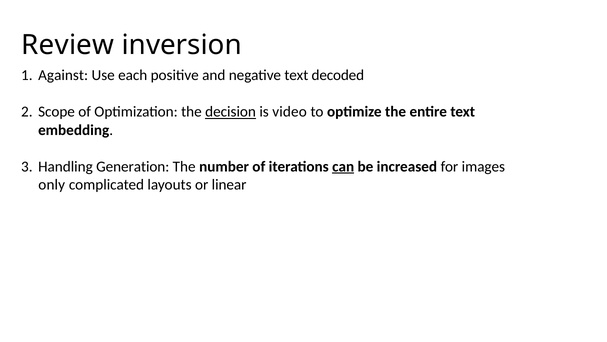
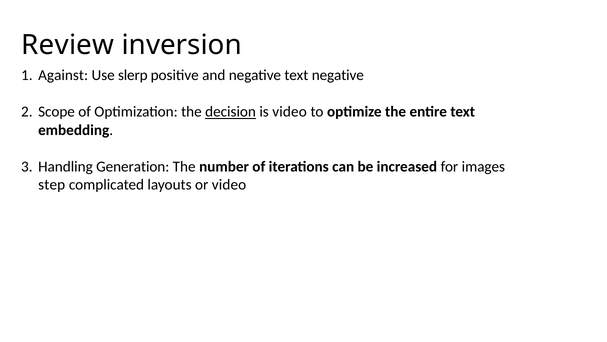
each: each -> slerp
text decoded: decoded -> negative
can underline: present -> none
only: only -> step
or linear: linear -> video
